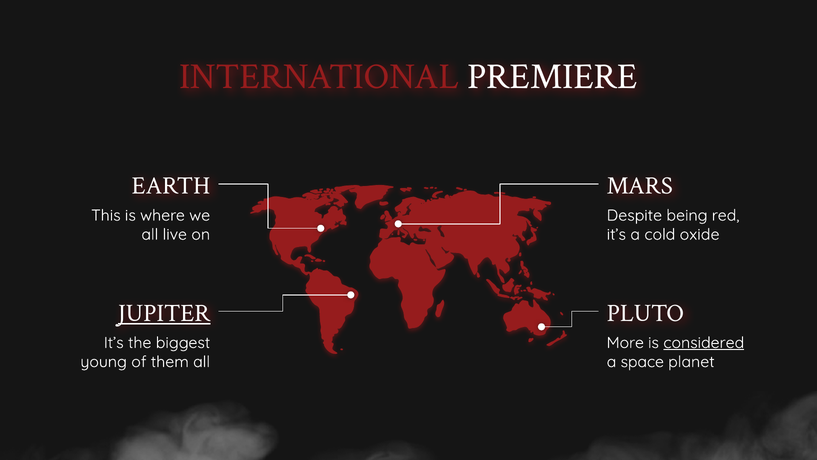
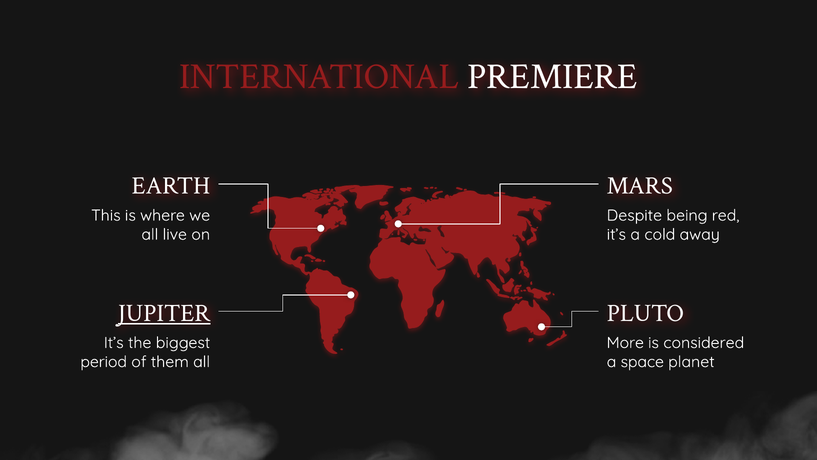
oxide: oxide -> away
considered underline: present -> none
young: young -> period
